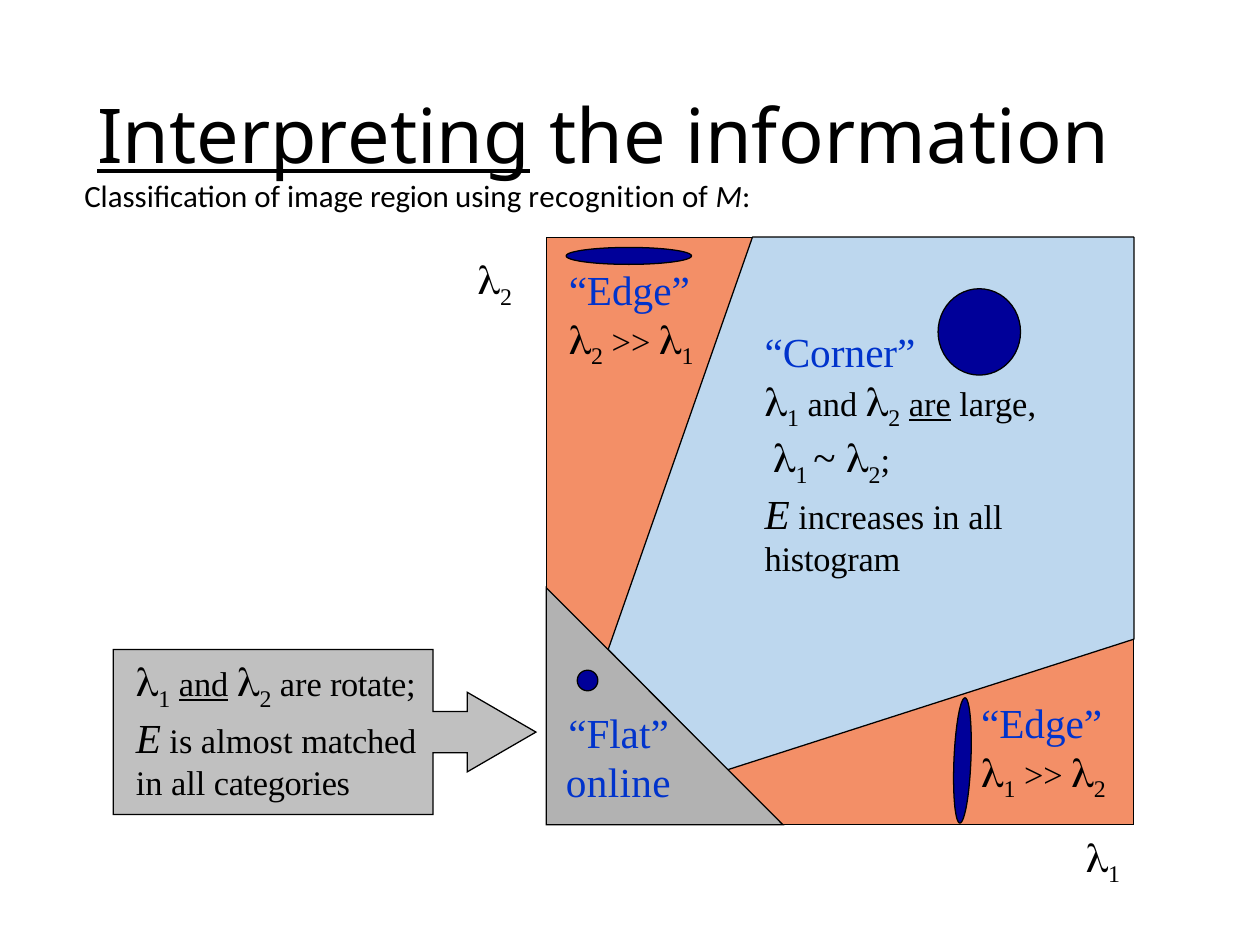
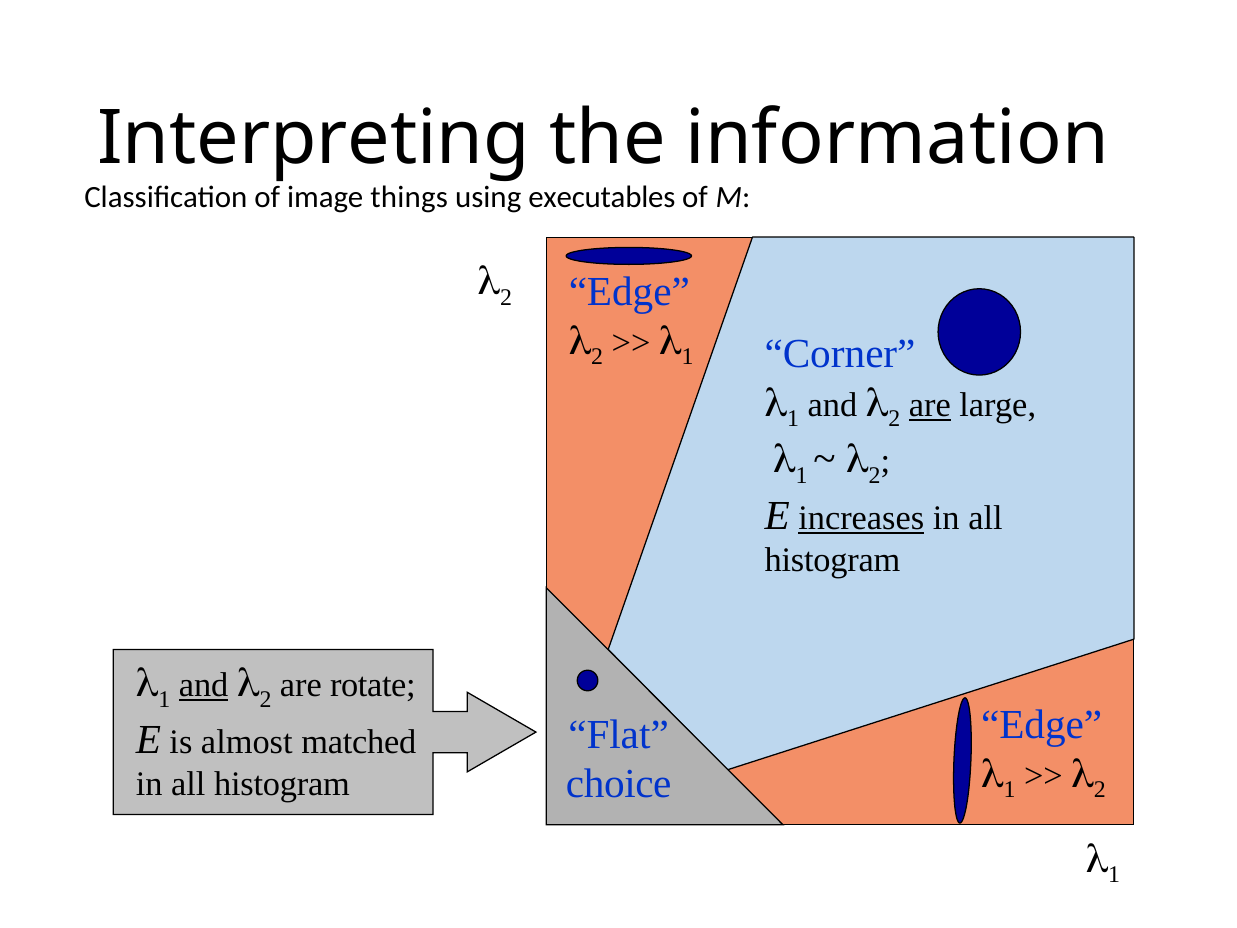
Interpreting underline: present -> none
region: region -> things
recognition: recognition -> executables
increases underline: none -> present
online: online -> choice
categories at (282, 784): categories -> histogram
